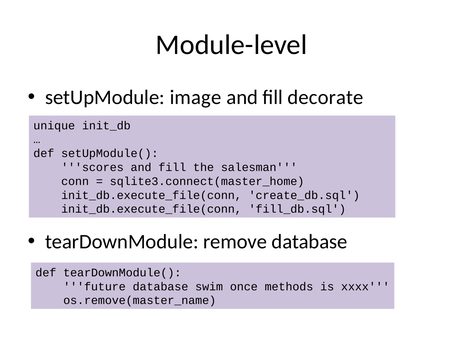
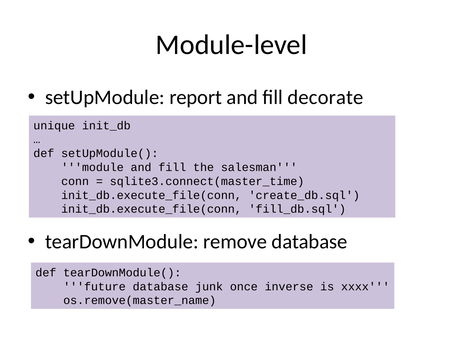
image: image -> report
scores: scores -> module
sqlite3.connect(master_home: sqlite3.connect(master_home -> sqlite3.connect(master_time
swim: swim -> junk
methods: methods -> inverse
